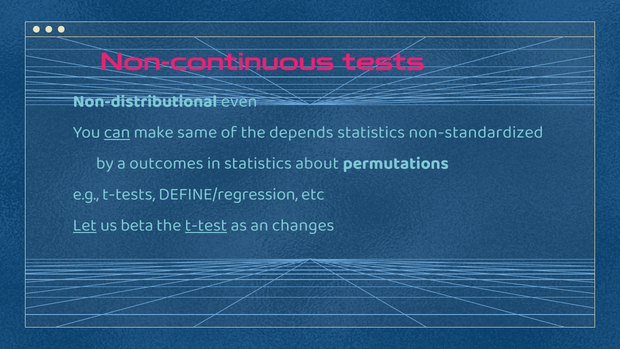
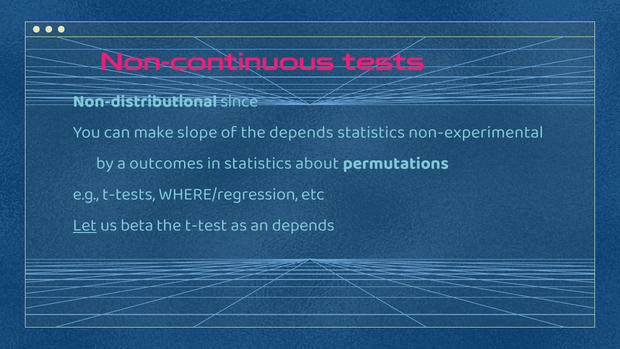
even: even -> since
can underline: present -> none
same: same -> slope
non-standardized: non-standardized -> non-experimental
DEFINE/regression: DEFINE/regression -> WHERE/regression
t-test underline: present -> none
an changes: changes -> depends
